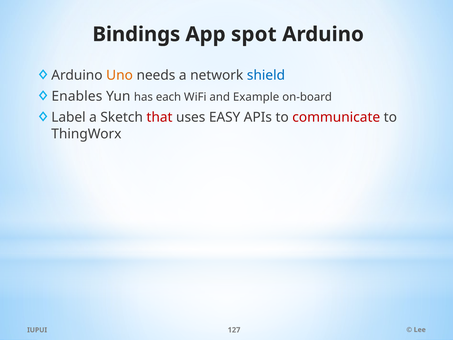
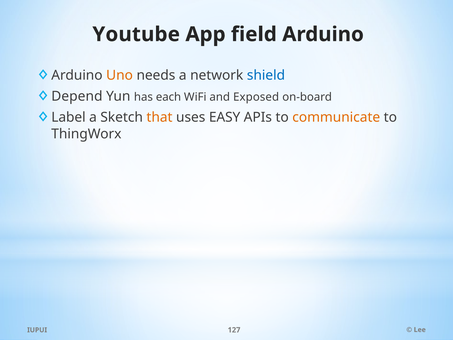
Bindings: Bindings -> Youtube
spot: spot -> field
Enables: Enables -> Depend
Example: Example -> Exposed
that colour: red -> orange
communicate colour: red -> orange
